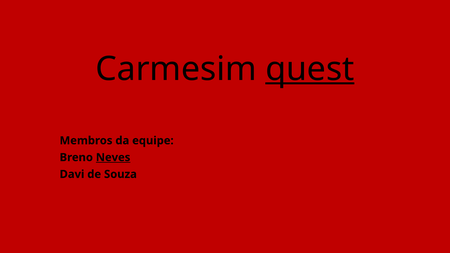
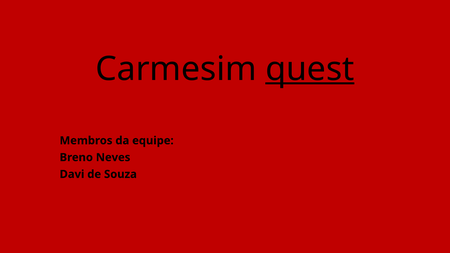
Neves underline: present -> none
